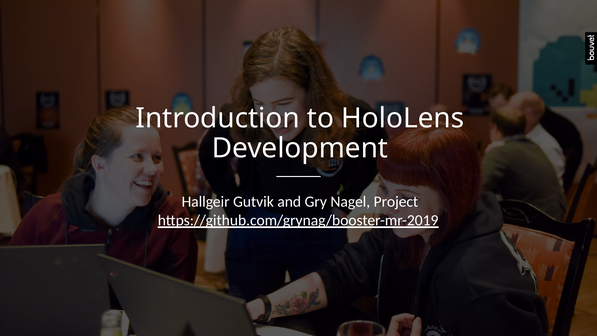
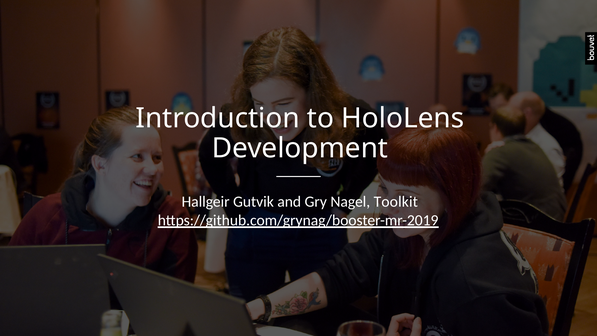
Project: Project -> Toolkit
